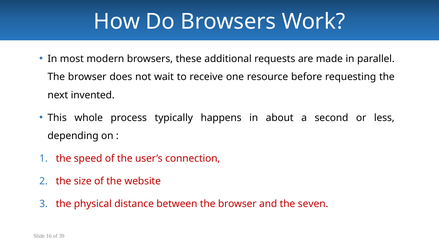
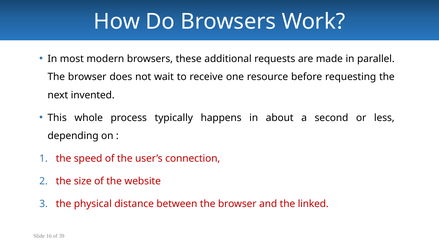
seven: seven -> linked
